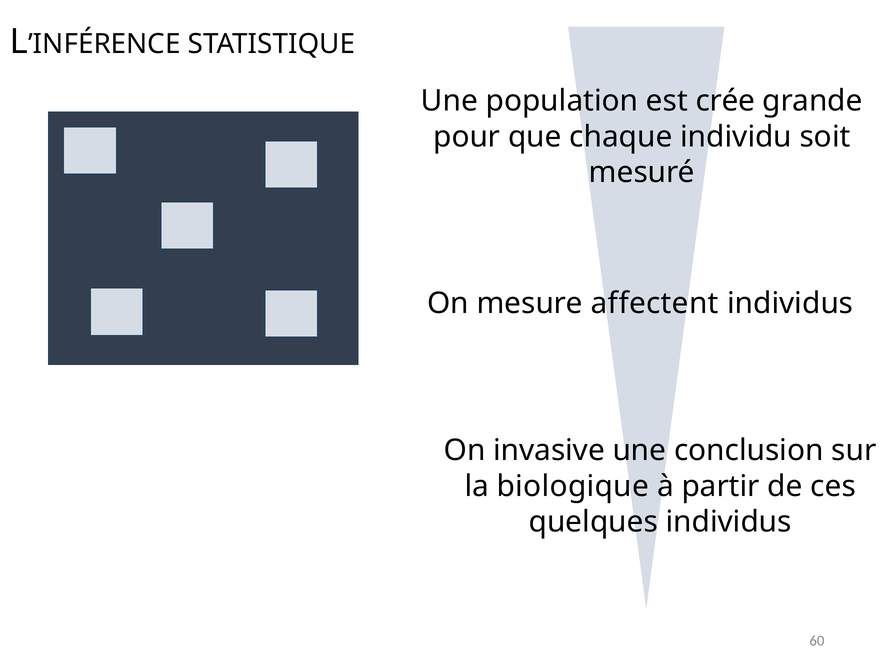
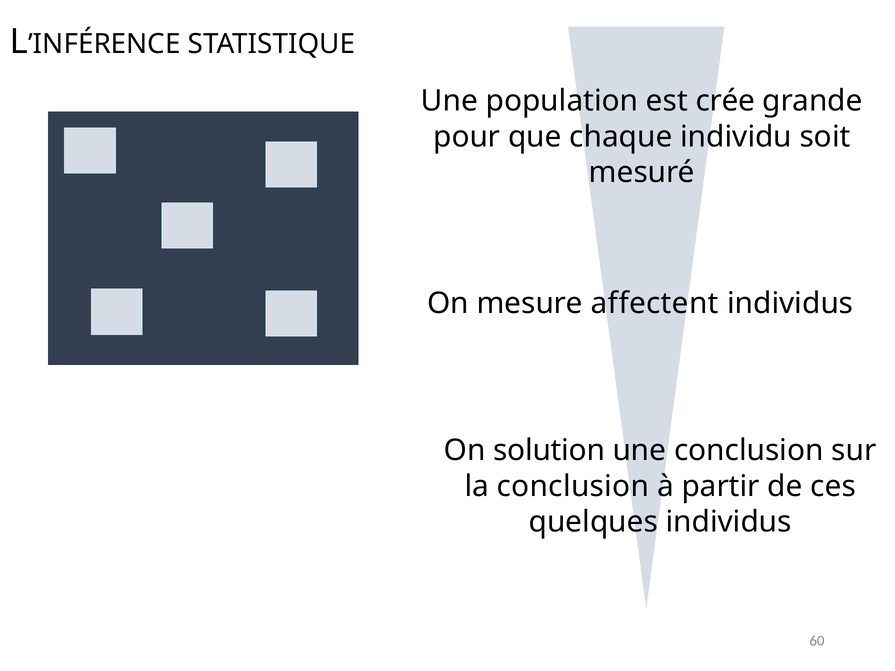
invasive: invasive -> solution
la biologique: biologique -> conclusion
